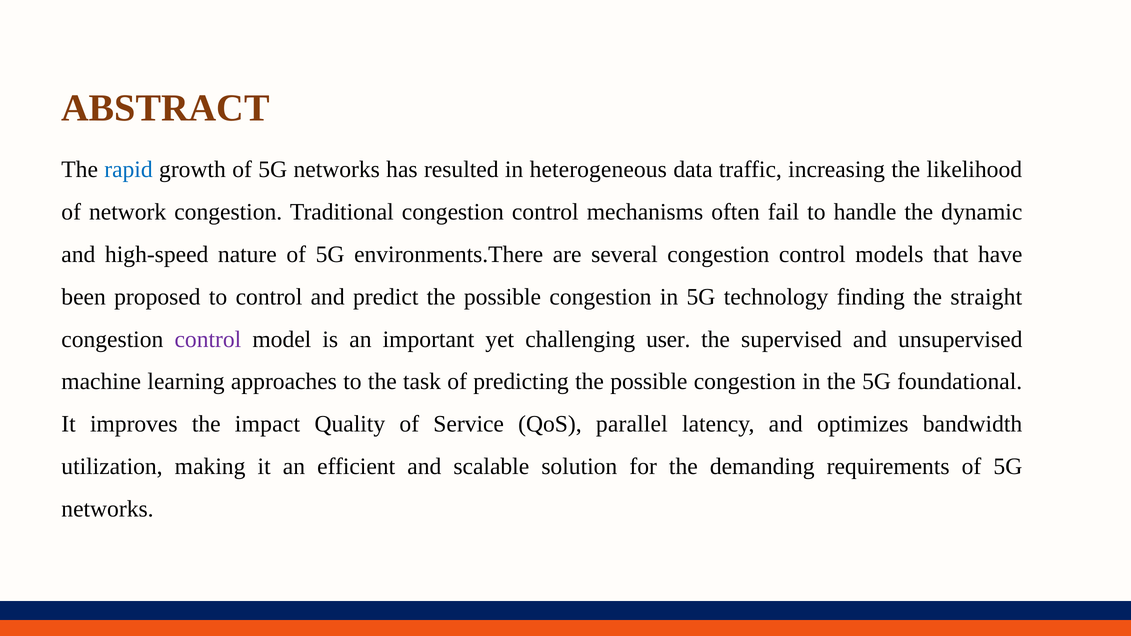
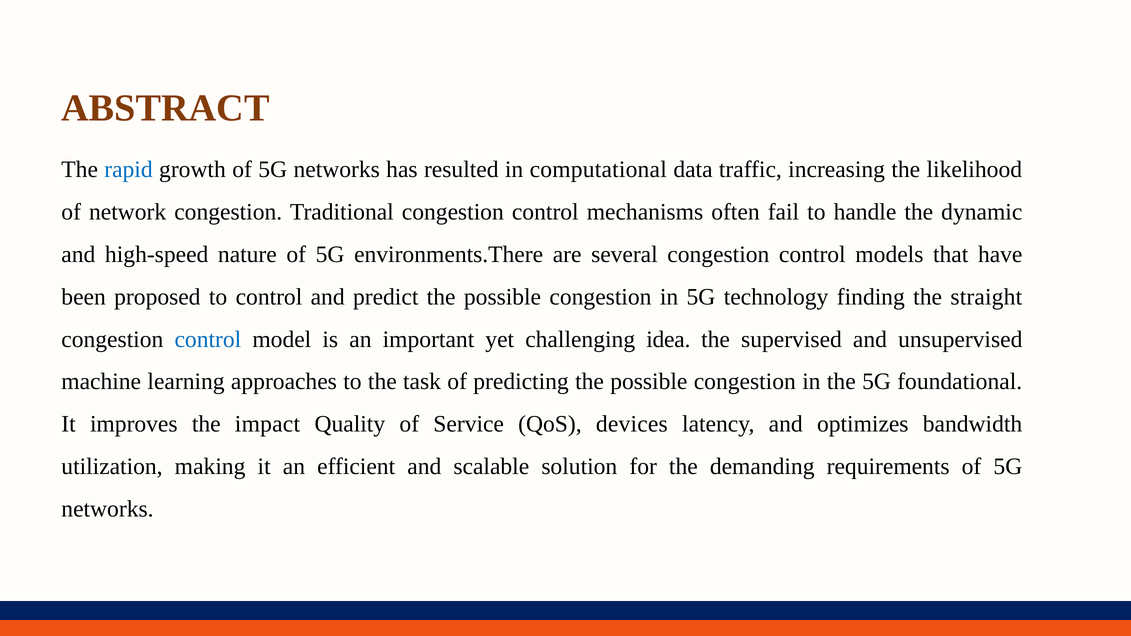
heterogeneous: heterogeneous -> computational
control at (208, 339) colour: purple -> blue
user: user -> idea
parallel: parallel -> devices
